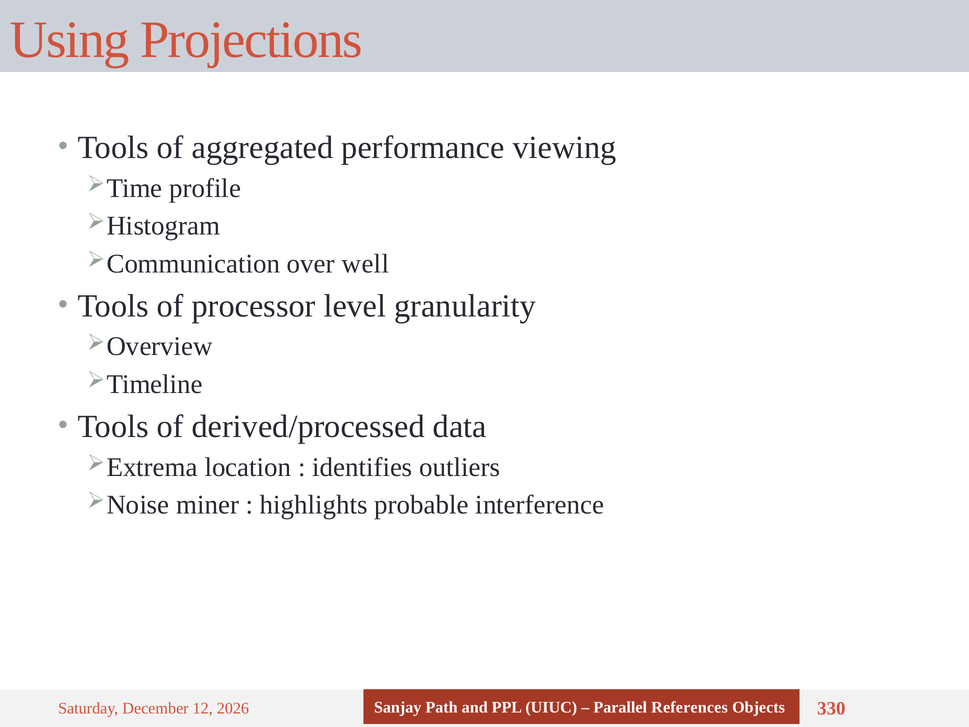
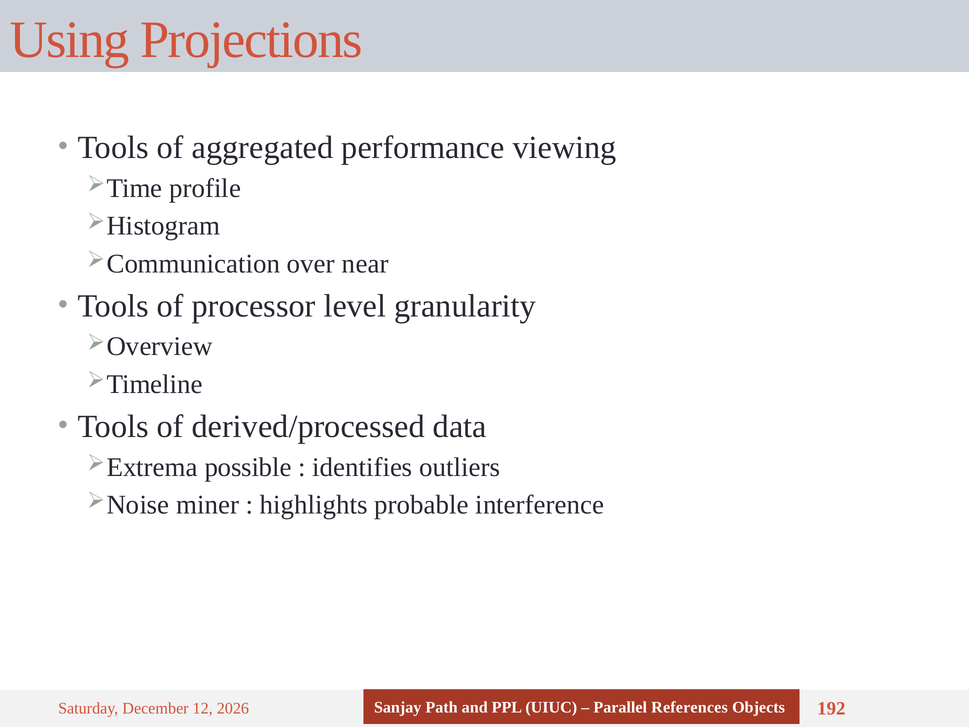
well: well -> near
location: location -> possible
330: 330 -> 192
